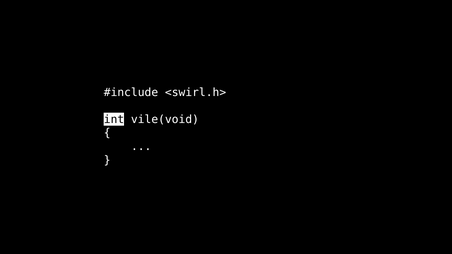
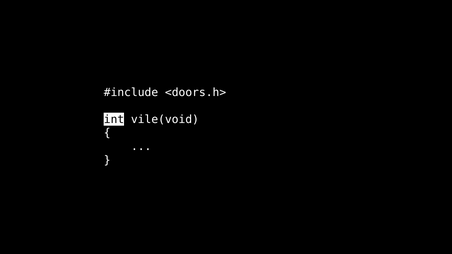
<swirl.h>: <swirl.h> -> <doors.h>
